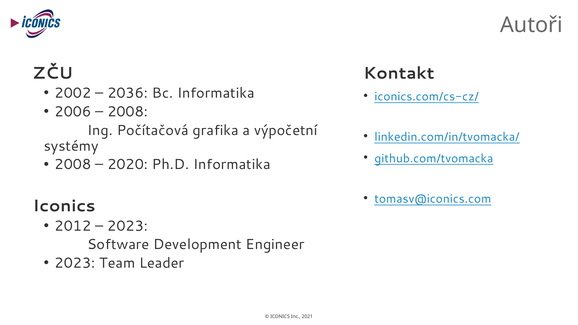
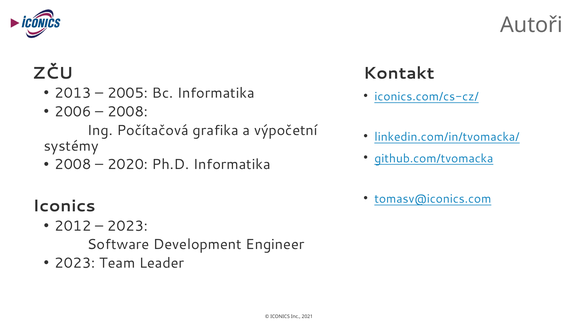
2002: 2002 -> 2013
2036: 2036 -> 2005
